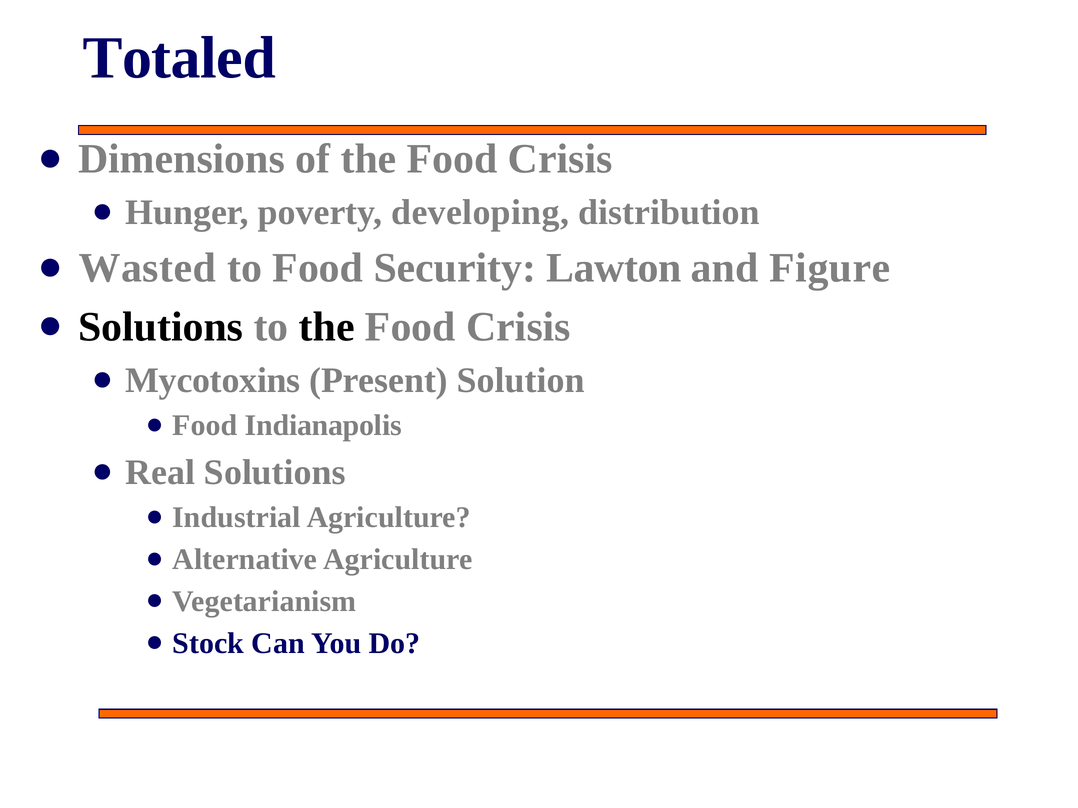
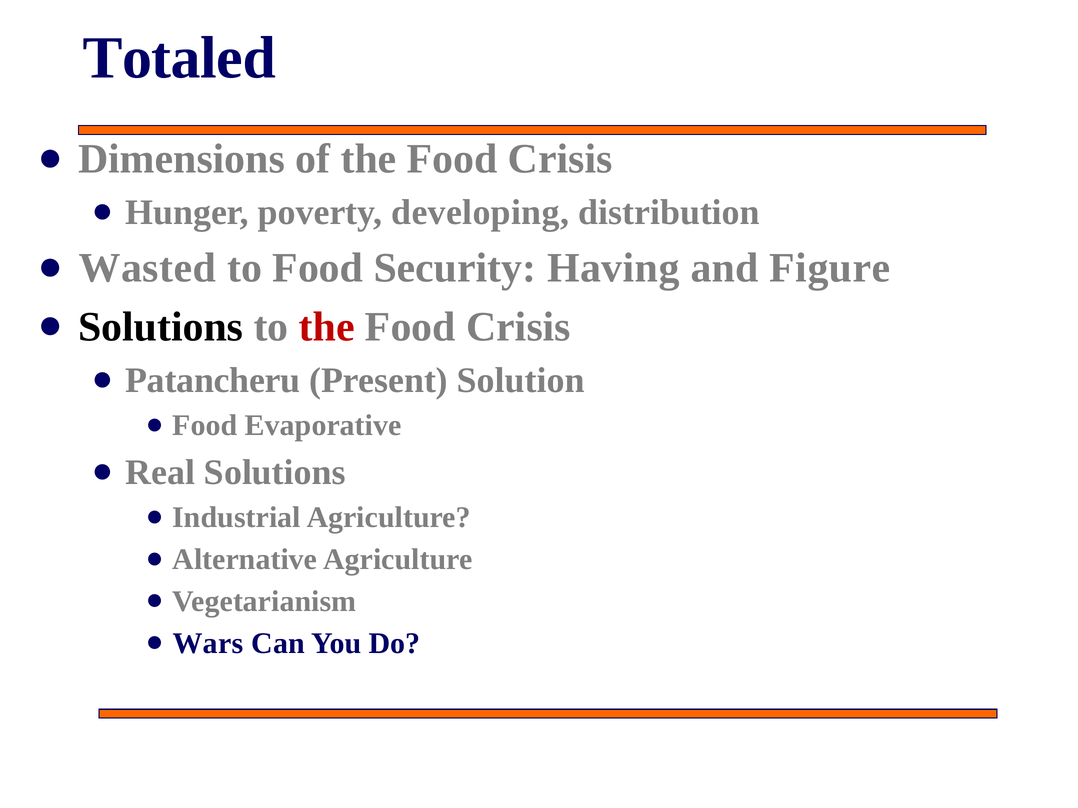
Lawton: Lawton -> Having
the at (327, 327) colour: black -> red
Mycotoxins: Mycotoxins -> Patancheru
Indianapolis: Indianapolis -> Evaporative
Stock: Stock -> Wars
